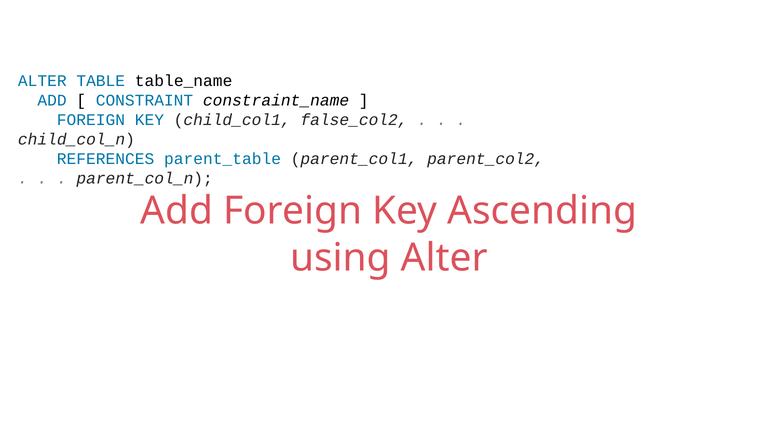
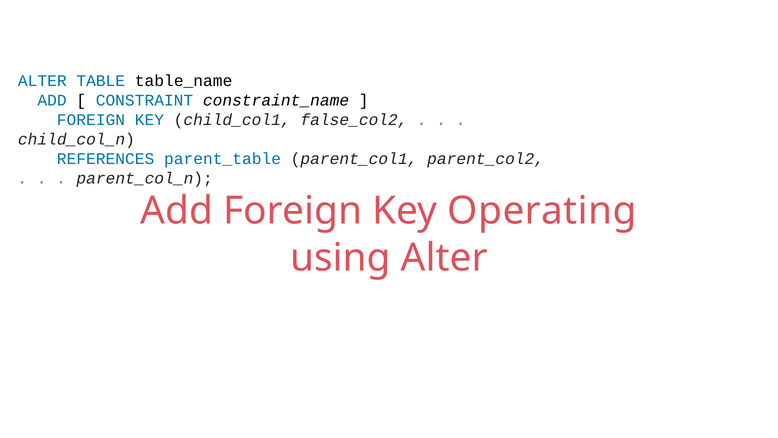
Ascending: Ascending -> Operating
